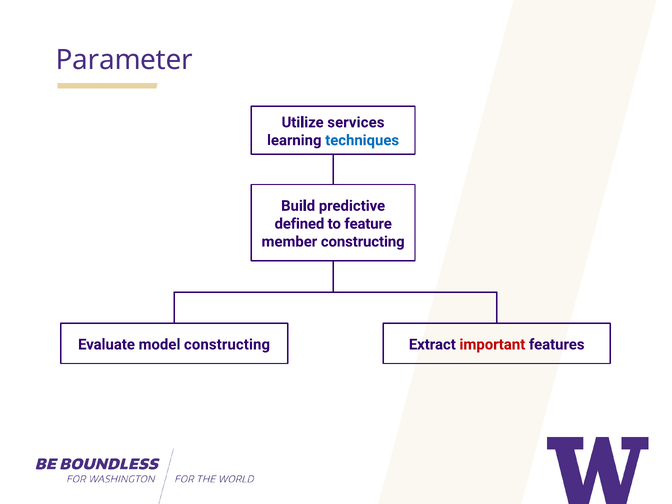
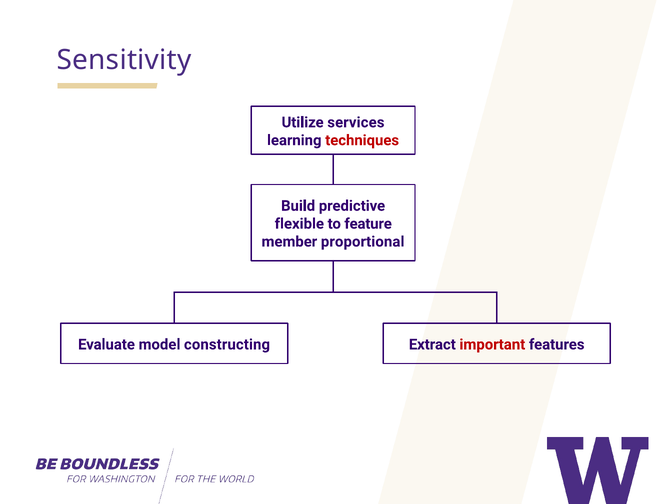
Parameter: Parameter -> Sensitivity
techniques colour: blue -> red
defined: defined -> flexible
member constructing: constructing -> proportional
